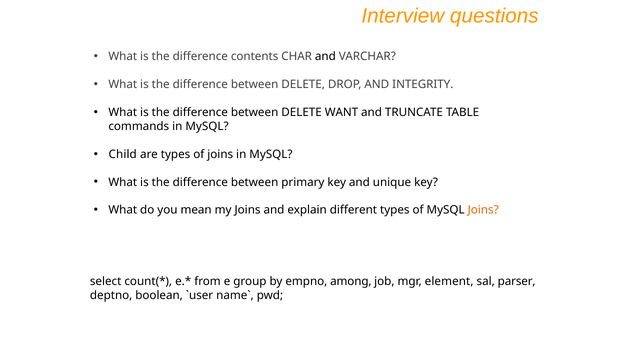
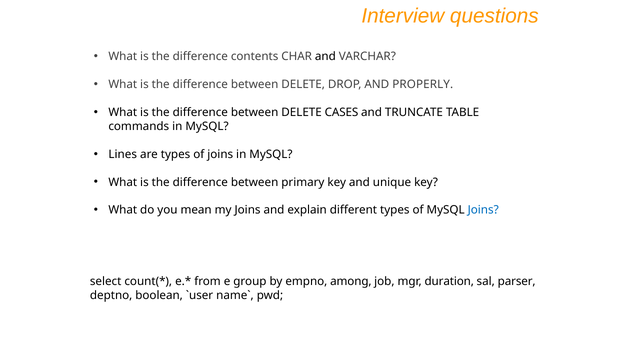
INTEGRITY: INTEGRITY -> PROPERLY
WANT: WANT -> CASES
Child: Child -> Lines
Joins at (483, 210) colour: orange -> blue
element: element -> duration
